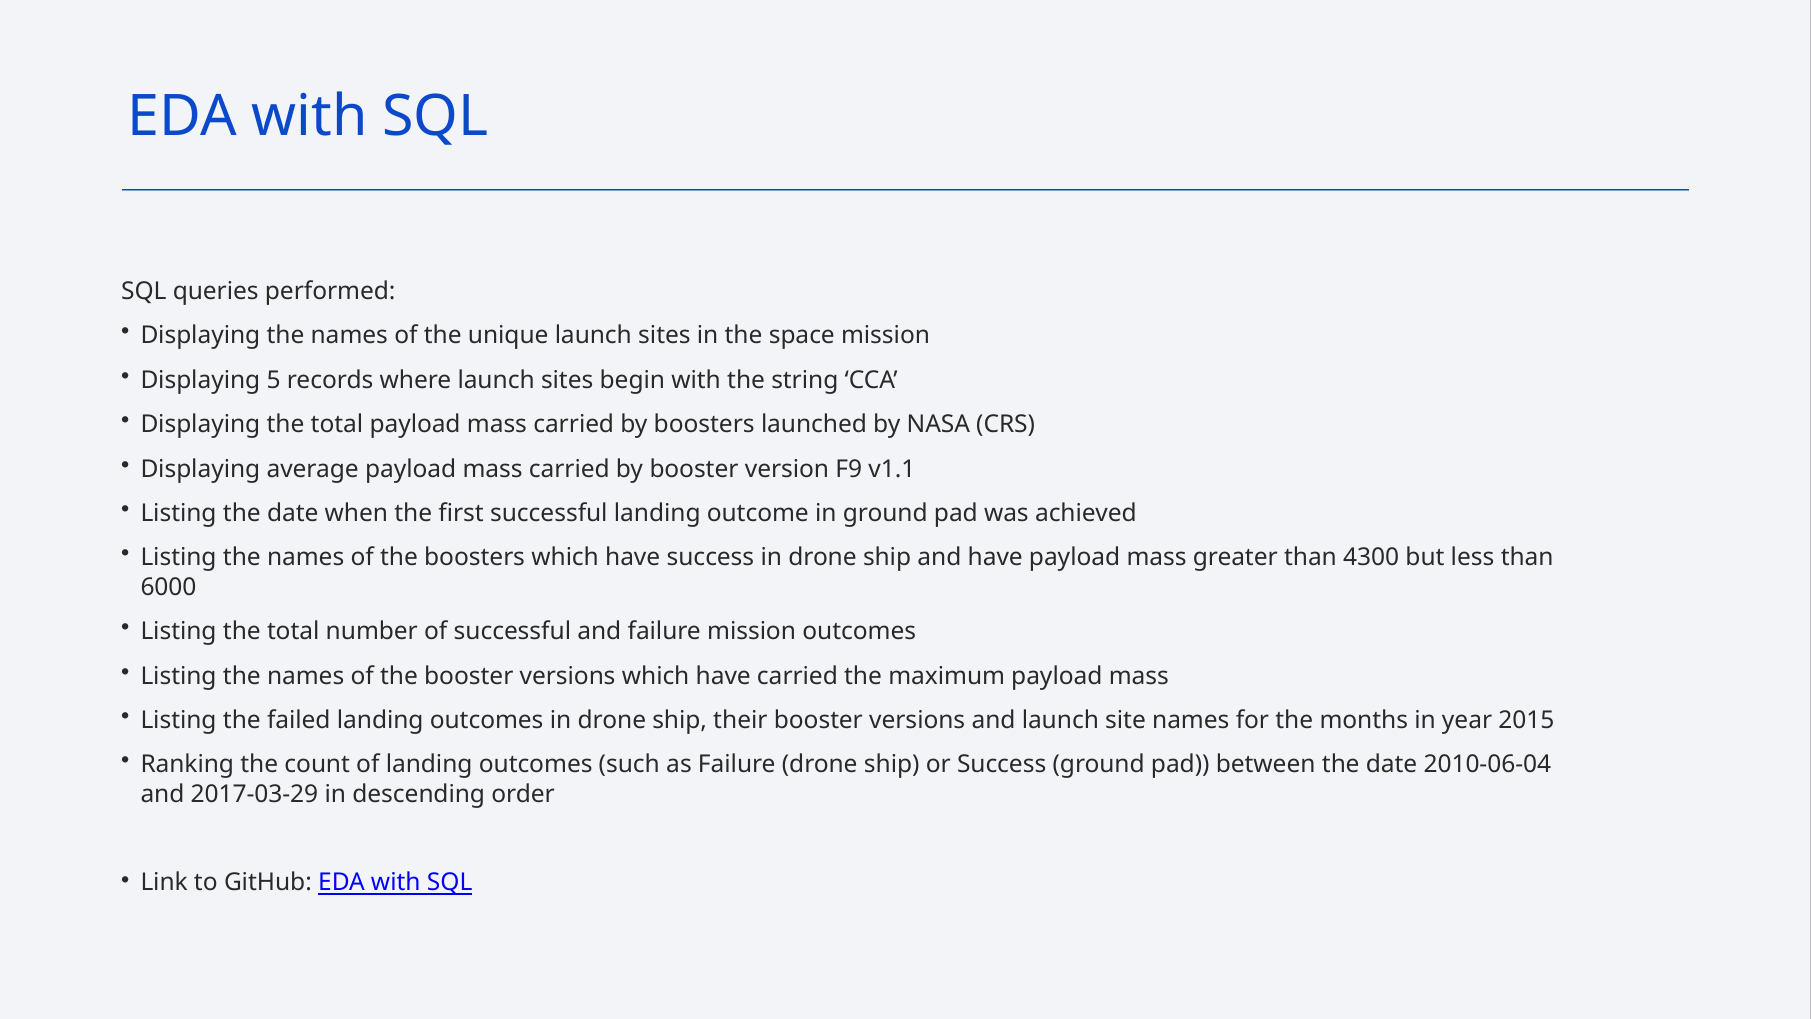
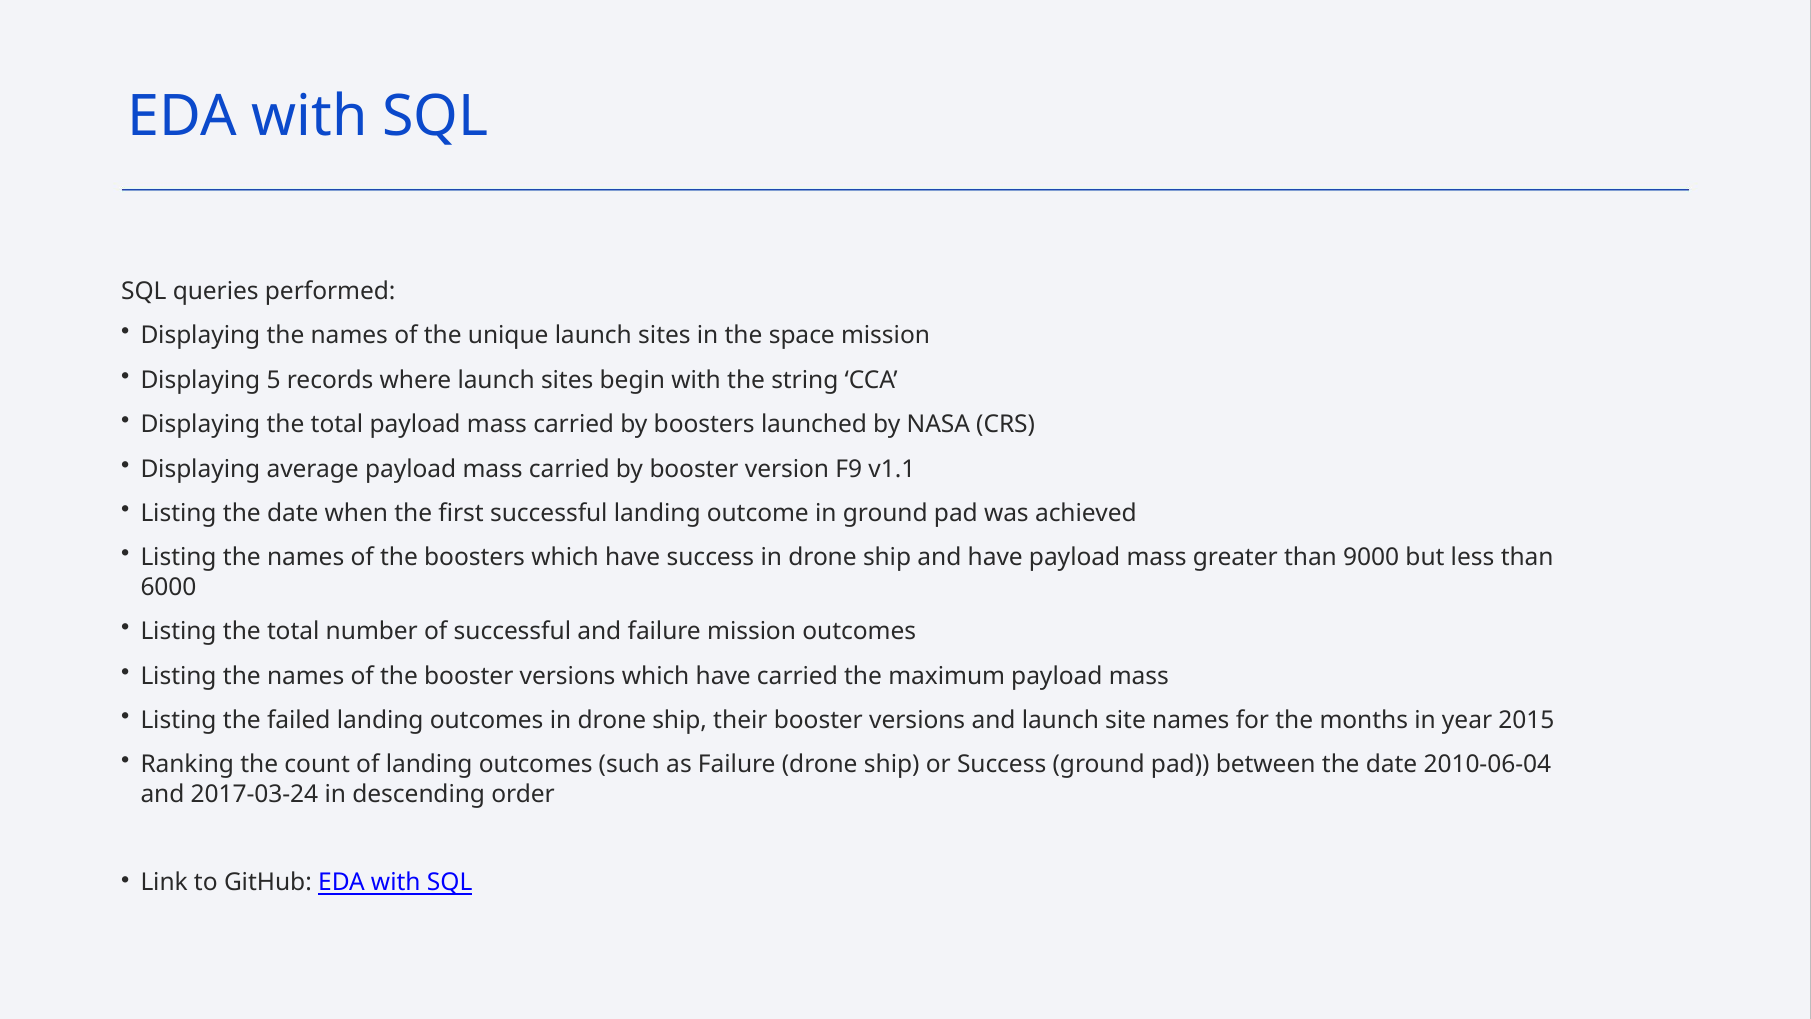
4300: 4300 -> 9000
2017-03-29: 2017-03-29 -> 2017-03-24
